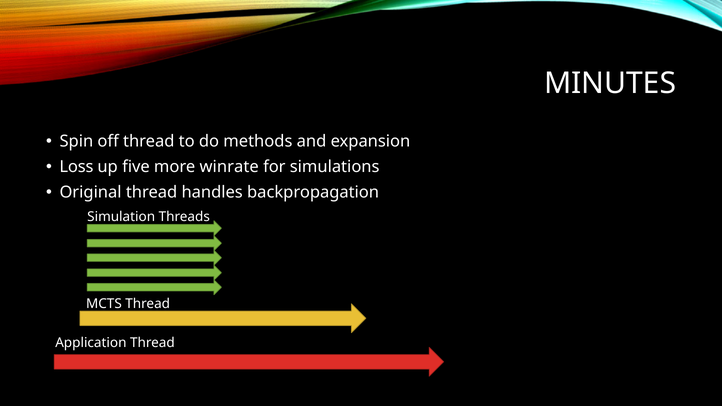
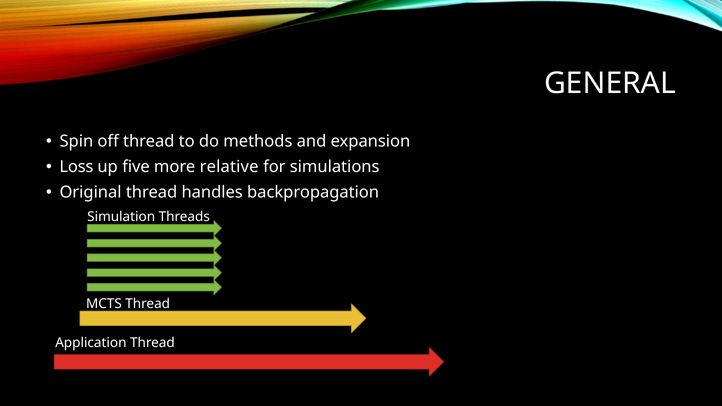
MINUTES: MINUTES -> GENERAL
winrate: winrate -> relative
